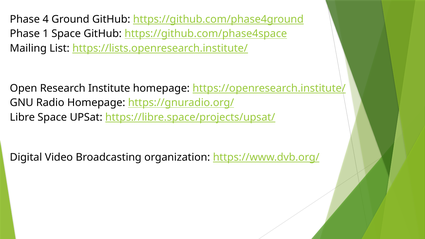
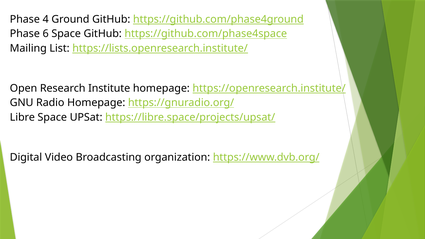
1: 1 -> 6
